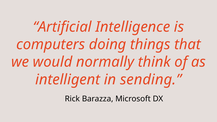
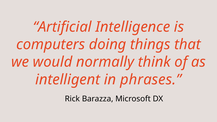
sending: sending -> phrases
